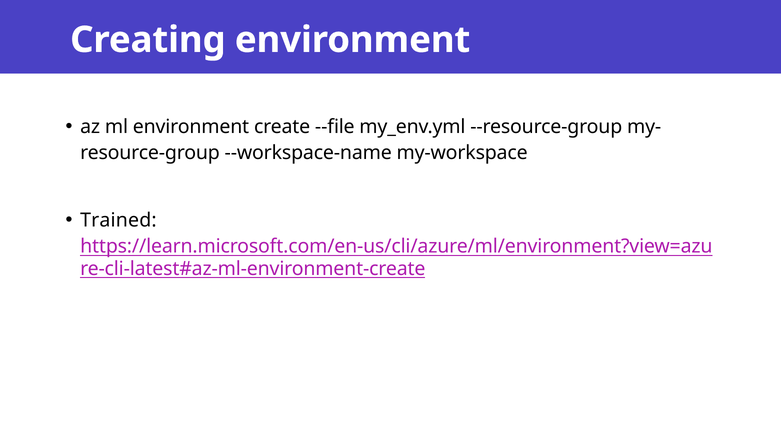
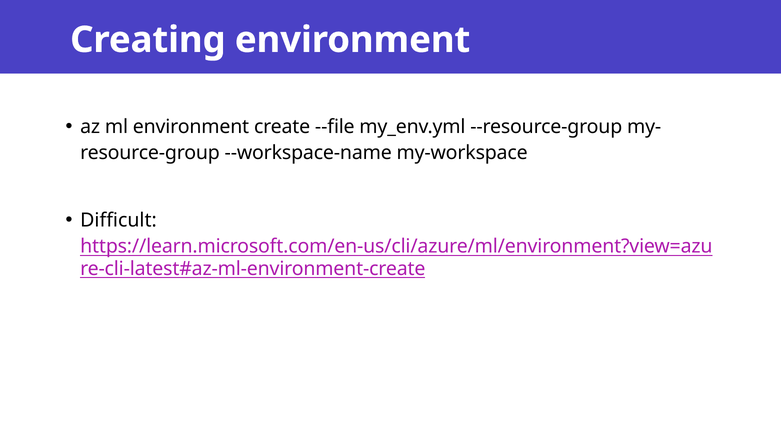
Trained: Trained -> Difficult
